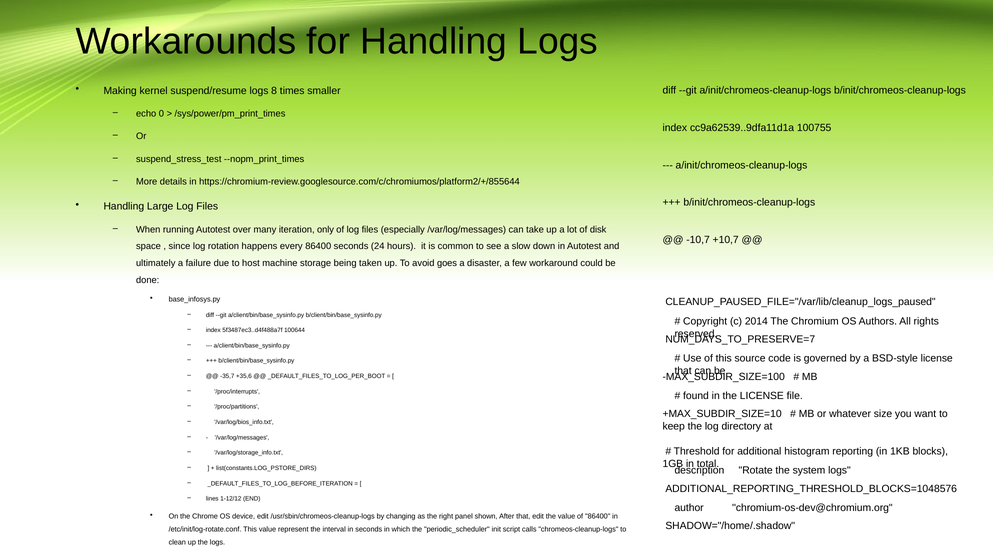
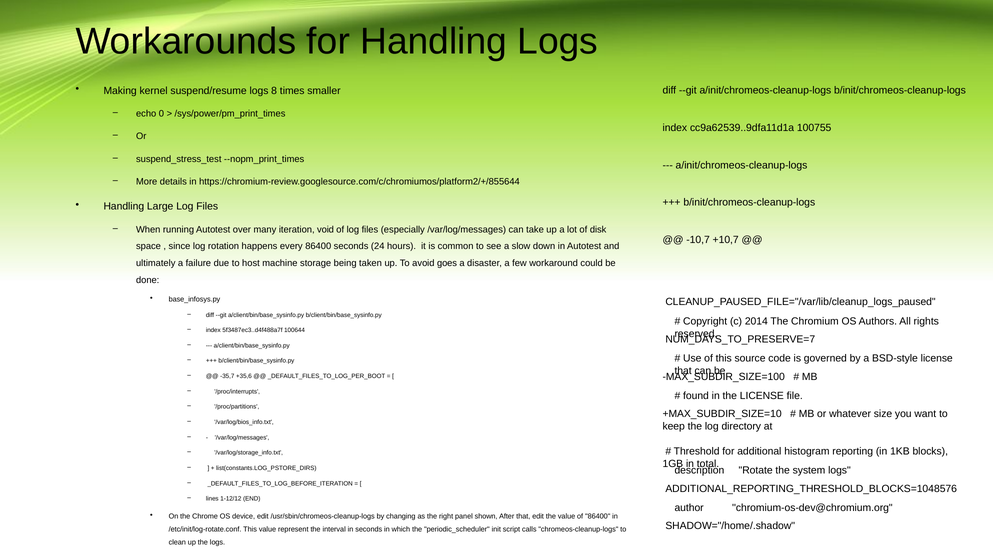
only: only -> void
